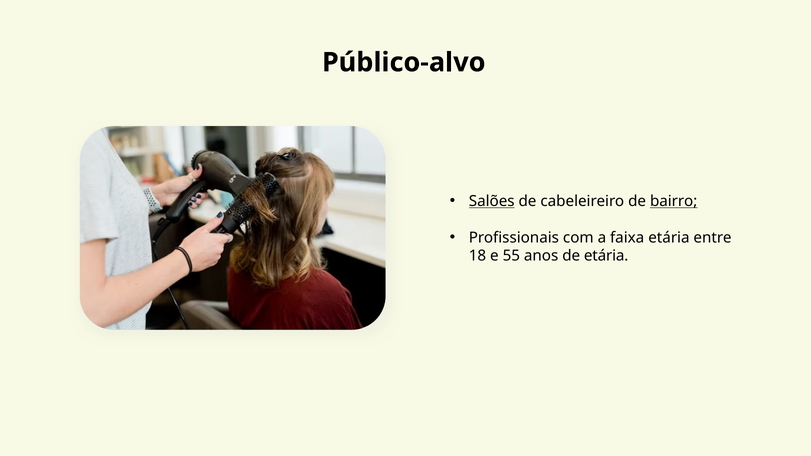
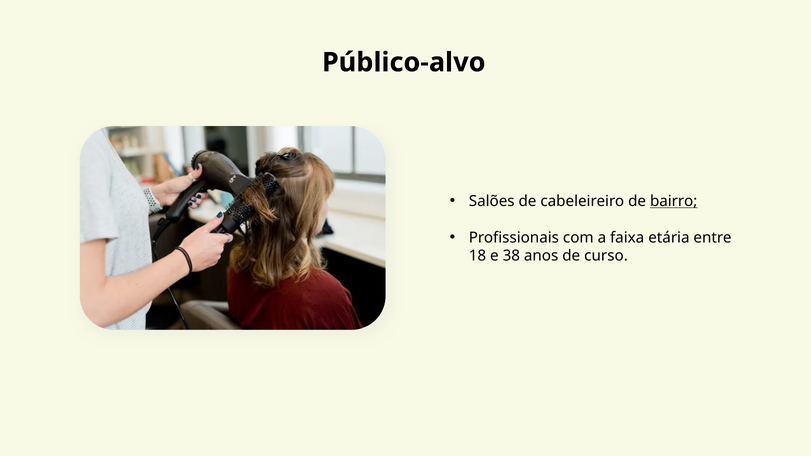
Salões underline: present -> none
55: 55 -> 38
de etária: etária -> curso
